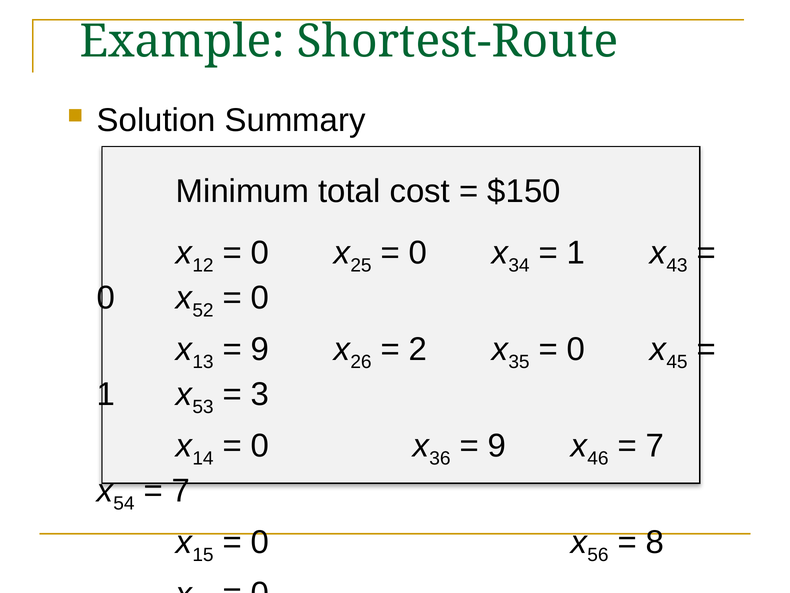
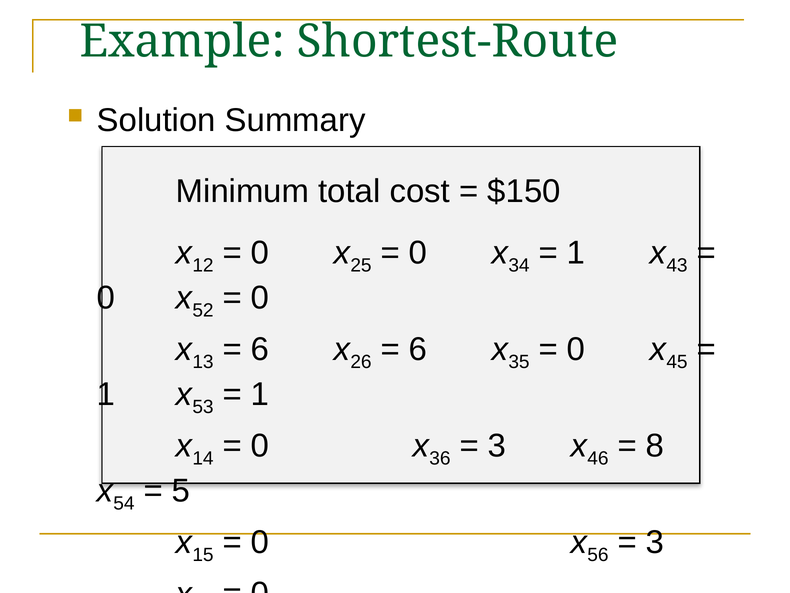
9 at (260, 349): 9 -> 6
2 at (418, 349): 2 -> 6
3 at (260, 394): 3 -> 1
9 at (497, 445): 9 -> 3
7 at (655, 445): 7 -> 8
7 at (181, 490): 7 -> 5
8 at (655, 542): 8 -> 3
